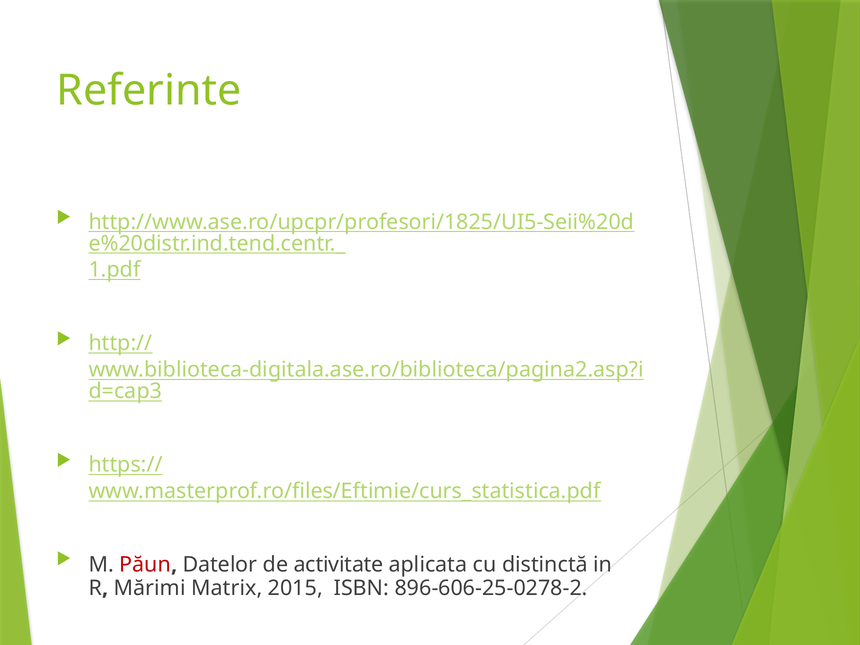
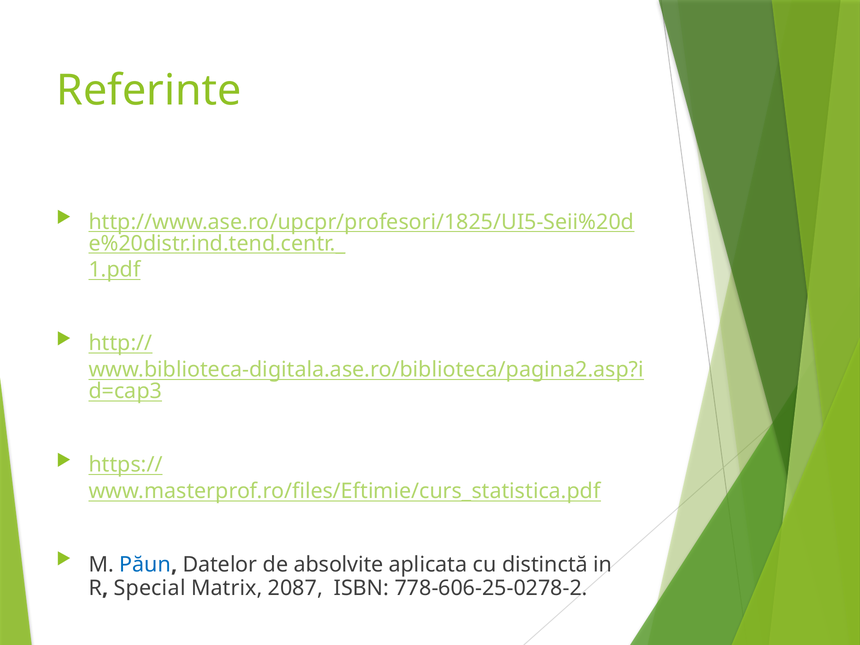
Păun colour: red -> blue
activitate: activitate -> absolvite
Mărimi: Mărimi -> Special
2015: 2015 -> 2087
896-606-25-0278-2: 896-606-25-0278-2 -> 778-606-25-0278-2
